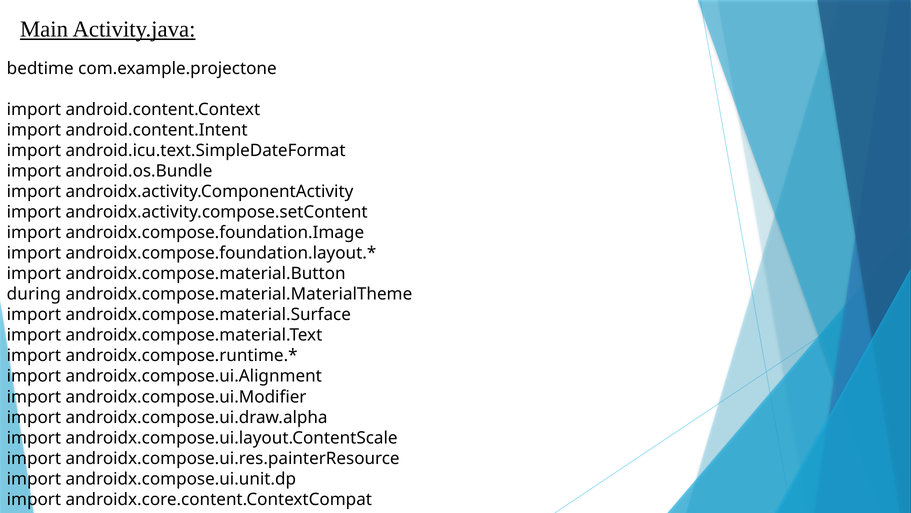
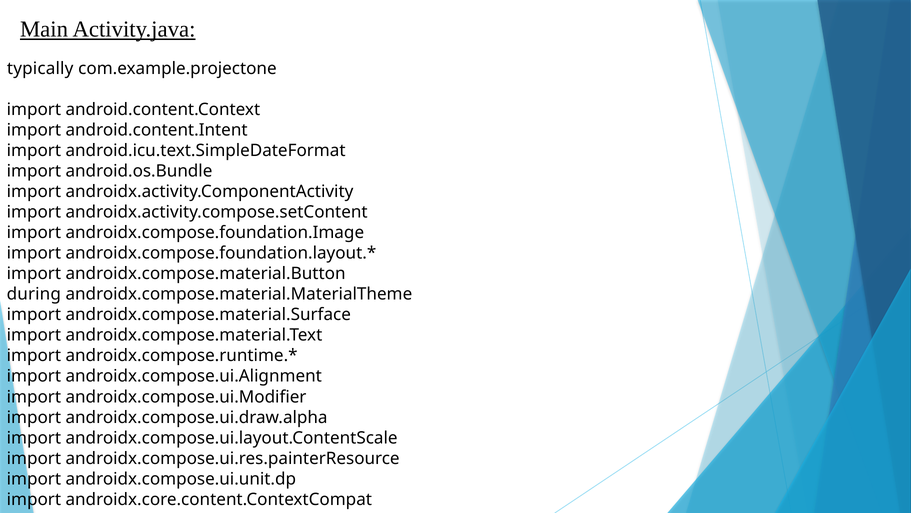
bedtime: bedtime -> typically
